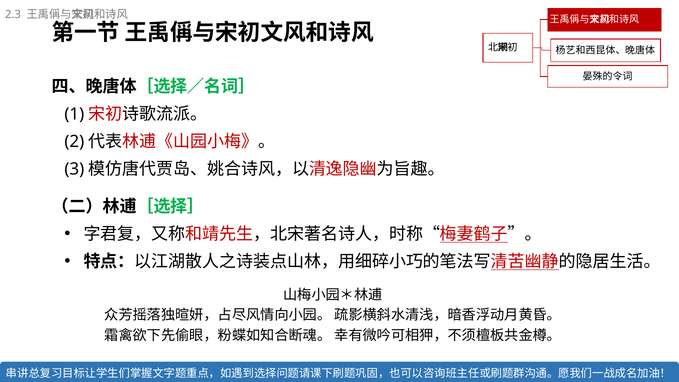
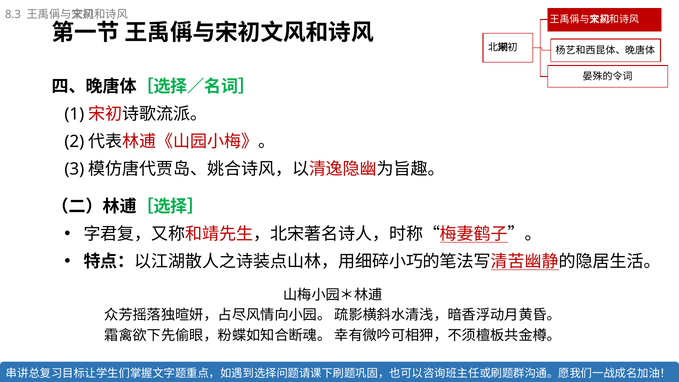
2.3: 2.3 -> 8.3
